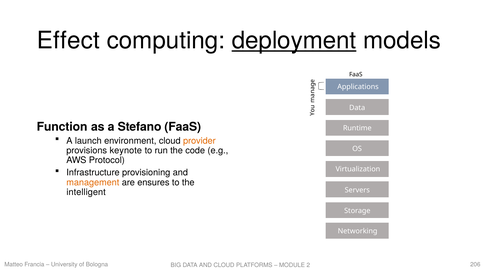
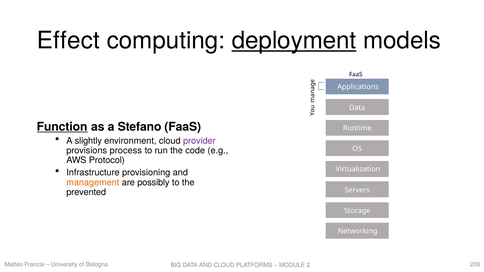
Function underline: none -> present
launch: launch -> slightly
provider colour: orange -> purple
keynote: keynote -> process
ensures: ensures -> possibly
intelligent: intelligent -> prevented
